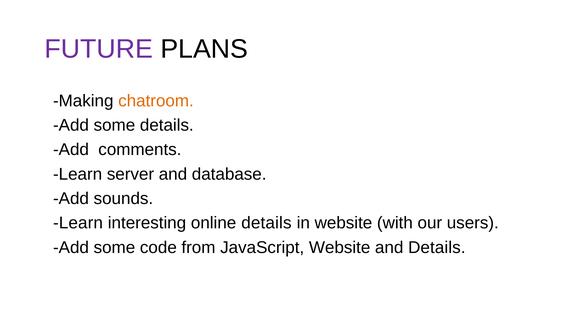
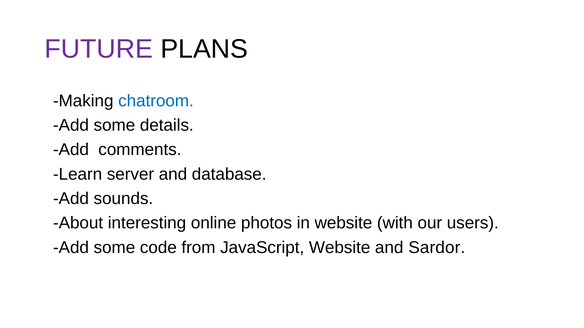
chatroom colour: orange -> blue
Learn at (78, 223): Learn -> About
online details: details -> photos
and Details: Details -> Sardor
